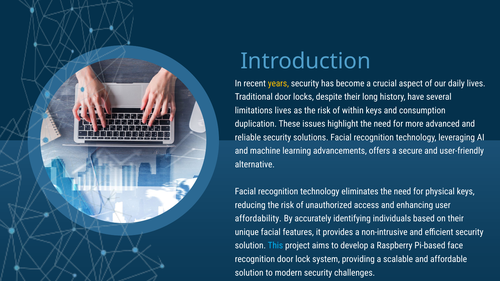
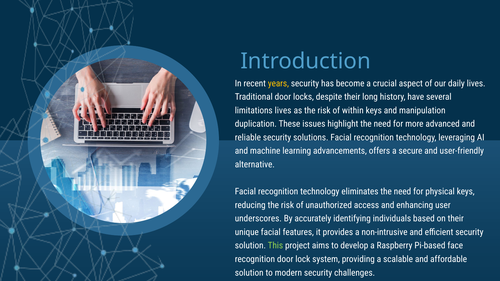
consumption: consumption -> manipulation
affordability: affordability -> underscores
This colour: light blue -> light green
